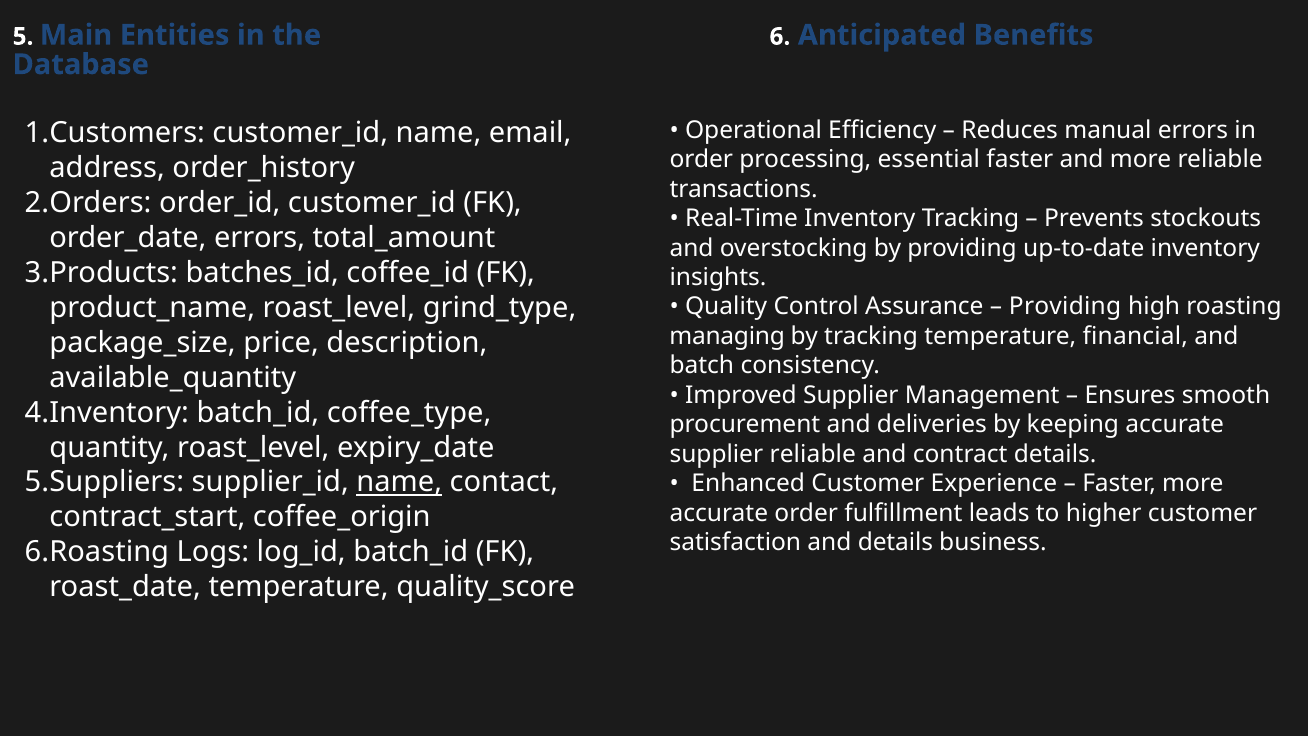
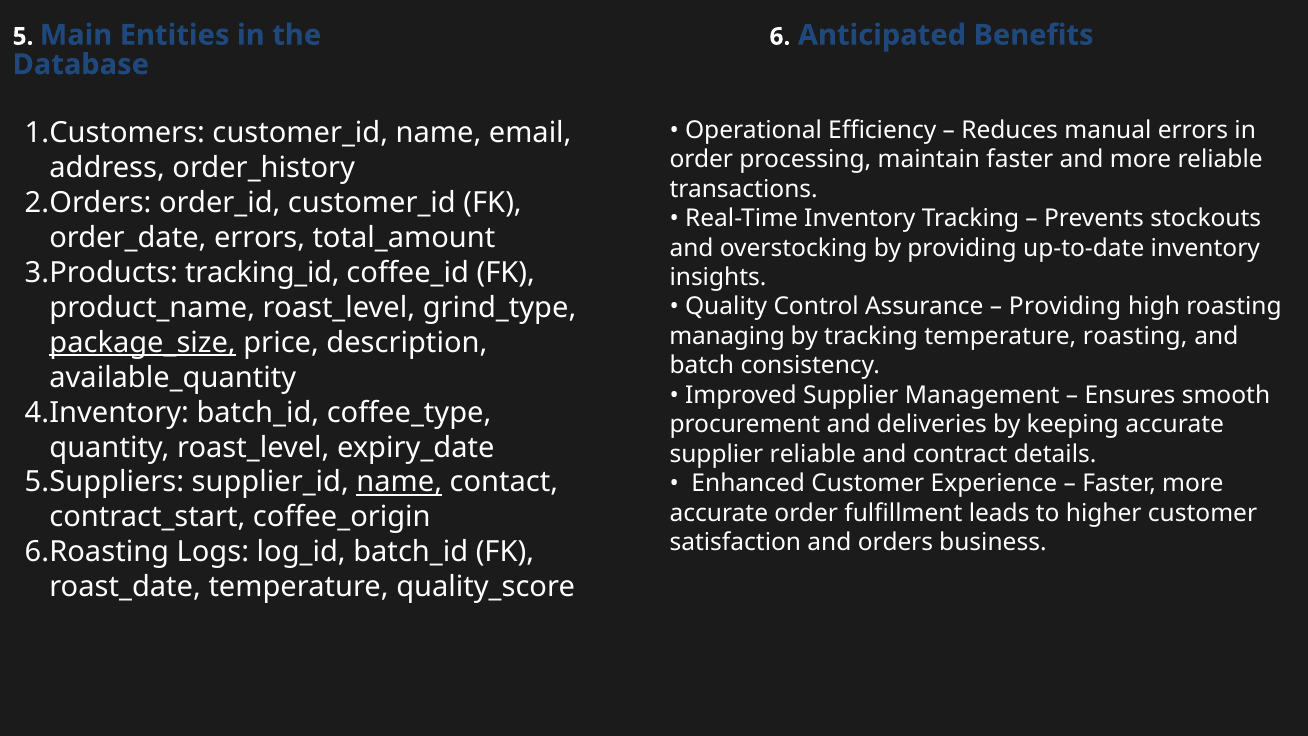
essential: essential -> maintain
batches_id: batches_id -> tracking_id
temperature financial: financial -> roasting
package_size underline: none -> present
and details: details -> orders
